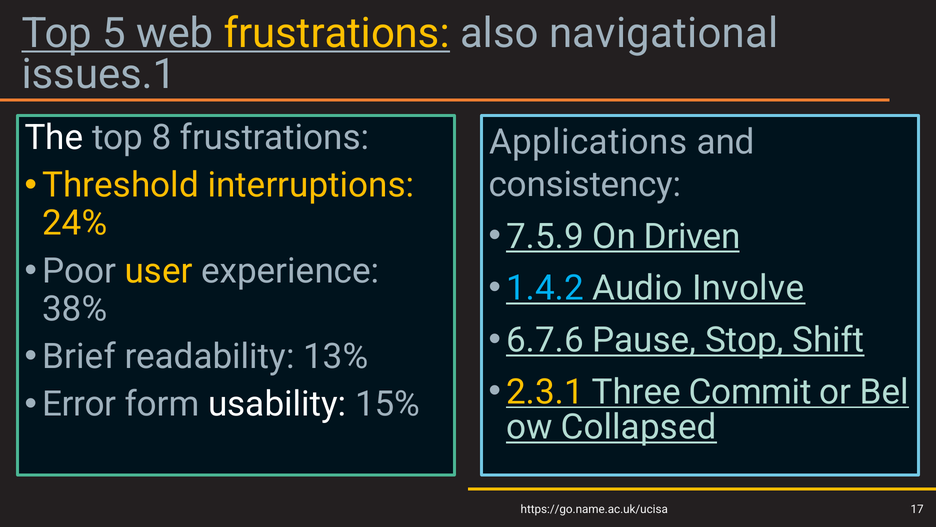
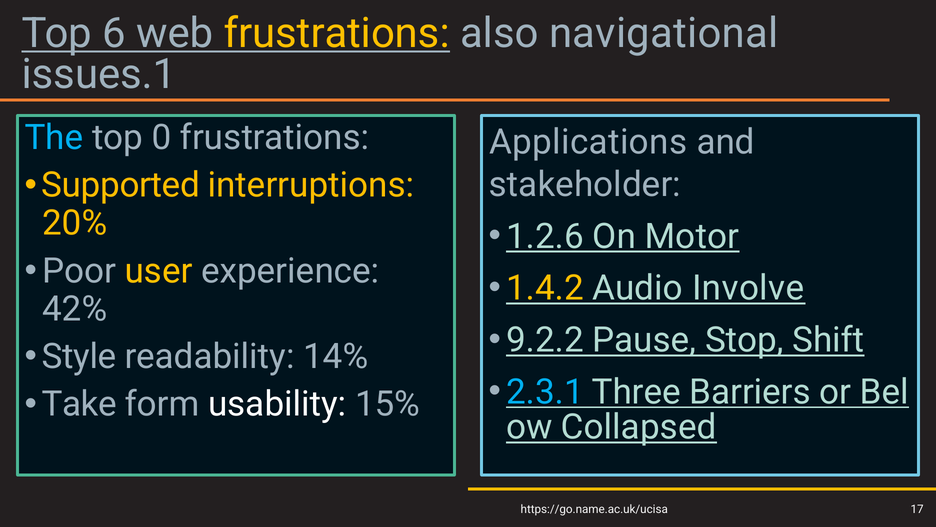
5: 5 -> 6
The colour: white -> light blue
8: 8 -> 0
Threshold: Threshold -> Supported
consistency: consistency -> stakeholder
24%: 24% -> 20%
7.5.9: 7.5.9 -> 1.2.6
Driven: Driven -> Motor
1.4.2 colour: light blue -> yellow
38%: 38% -> 42%
6.7.6: 6.7.6 -> 9.2.2
Brief: Brief -> Style
13%: 13% -> 14%
2.3.1 colour: yellow -> light blue
Commit: Commit -> Barriers
Error: Error -> Take
